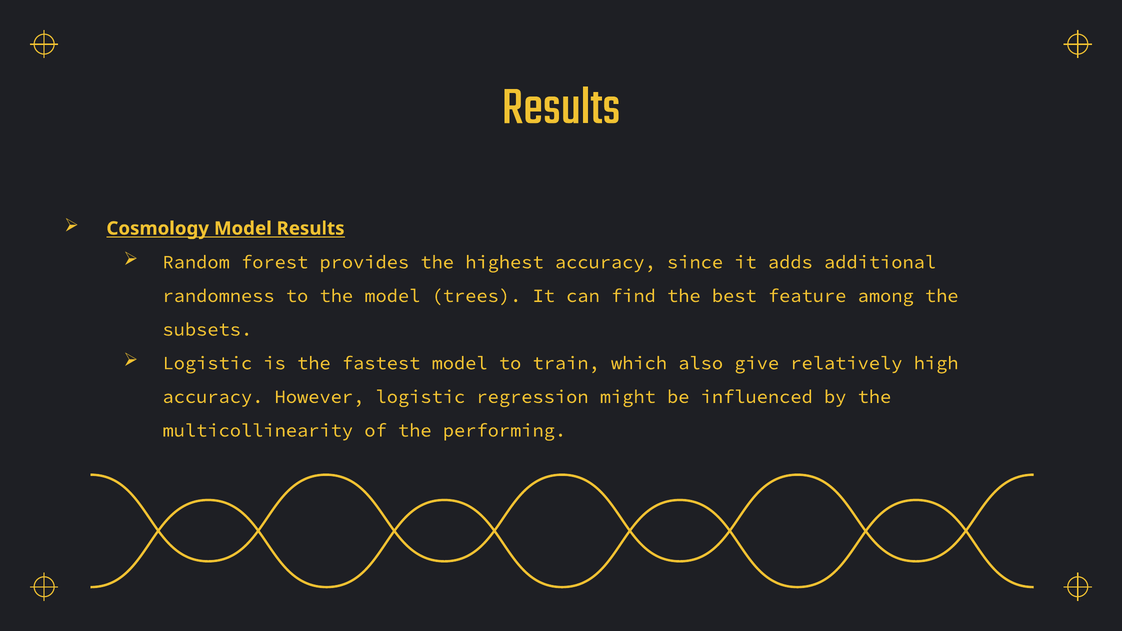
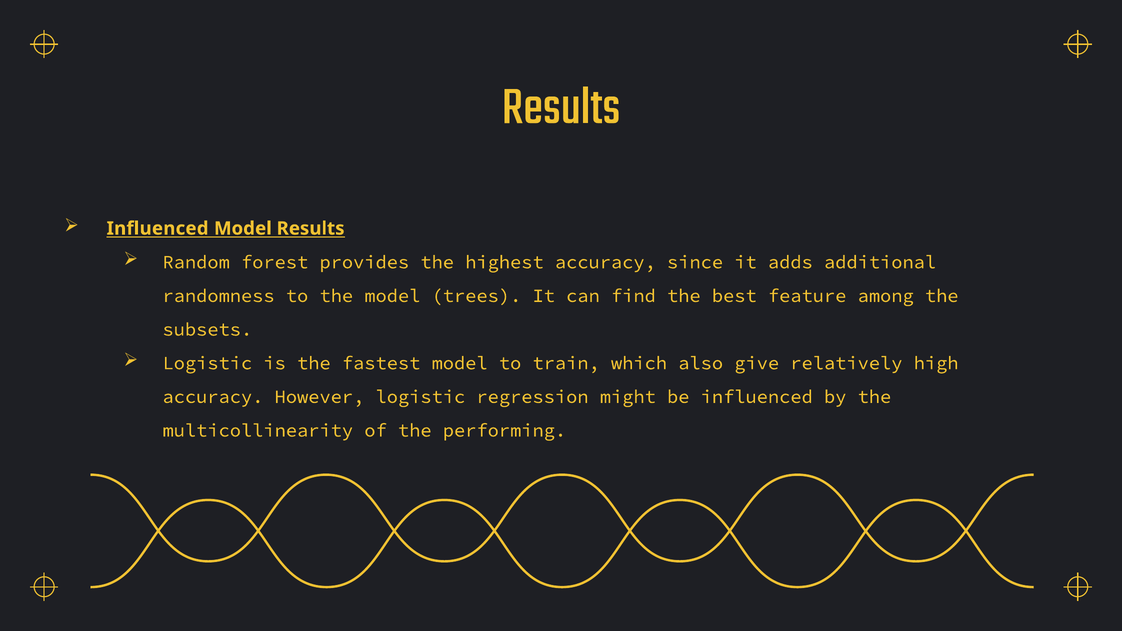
Cosmology at (158, 229): Cosmology -> Influenced
